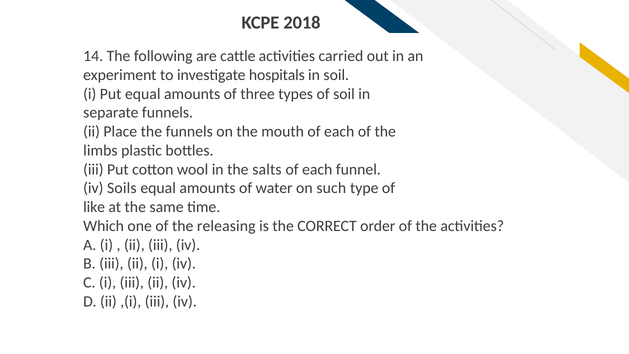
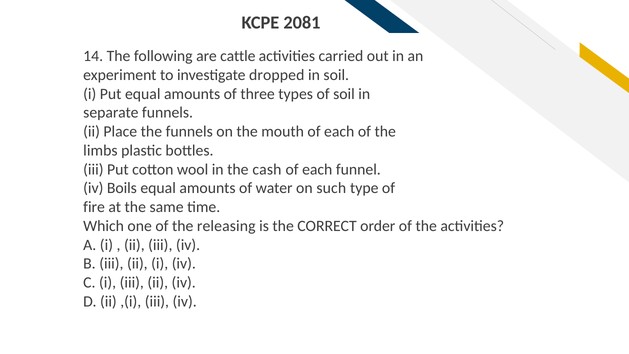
2018: 2018 -> 2081
hospitals: hospitals -> dropped
salts: salts -> cash
Soils: Soils -> Boils
like: like -> fire
